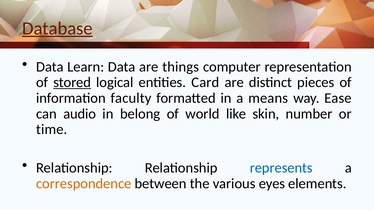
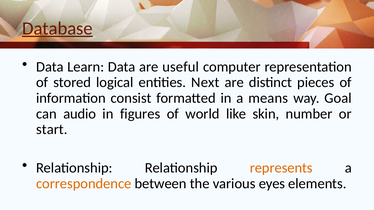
things: things -> useful
stored underline: present -> none
Card: Card -> Next
faculty: faculty -> consist
Ease: Ease -> Goal
belong: belong -> figures
time: time -> start
represents colour: blue -> orange
